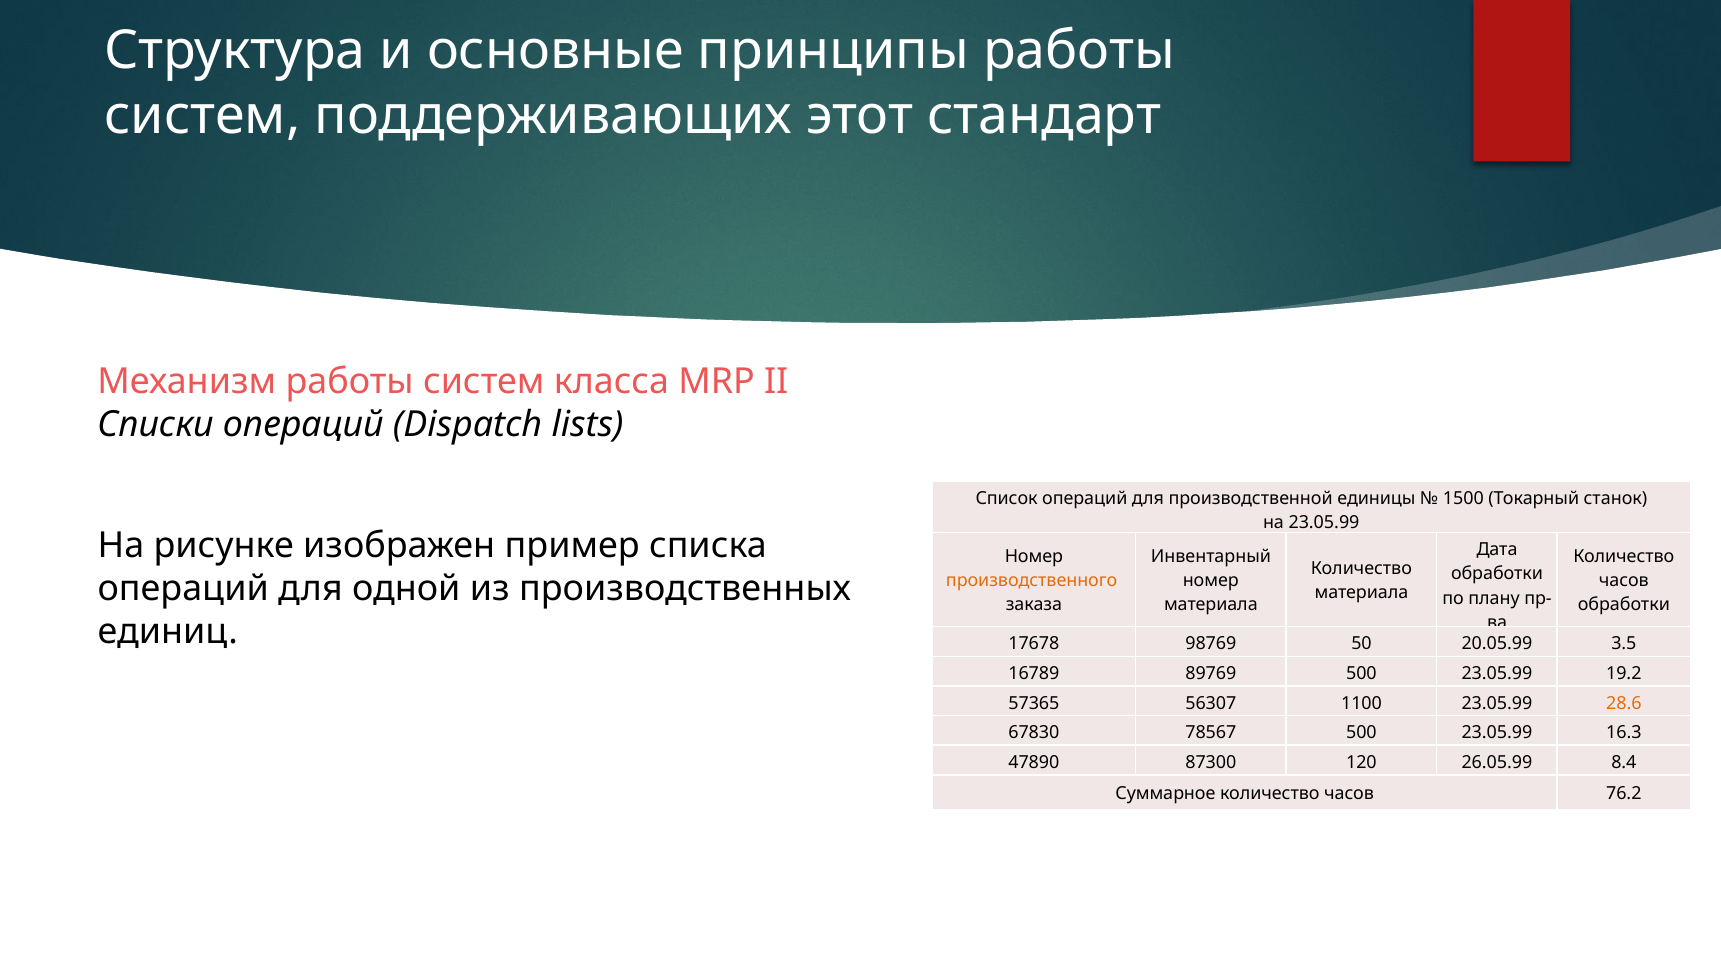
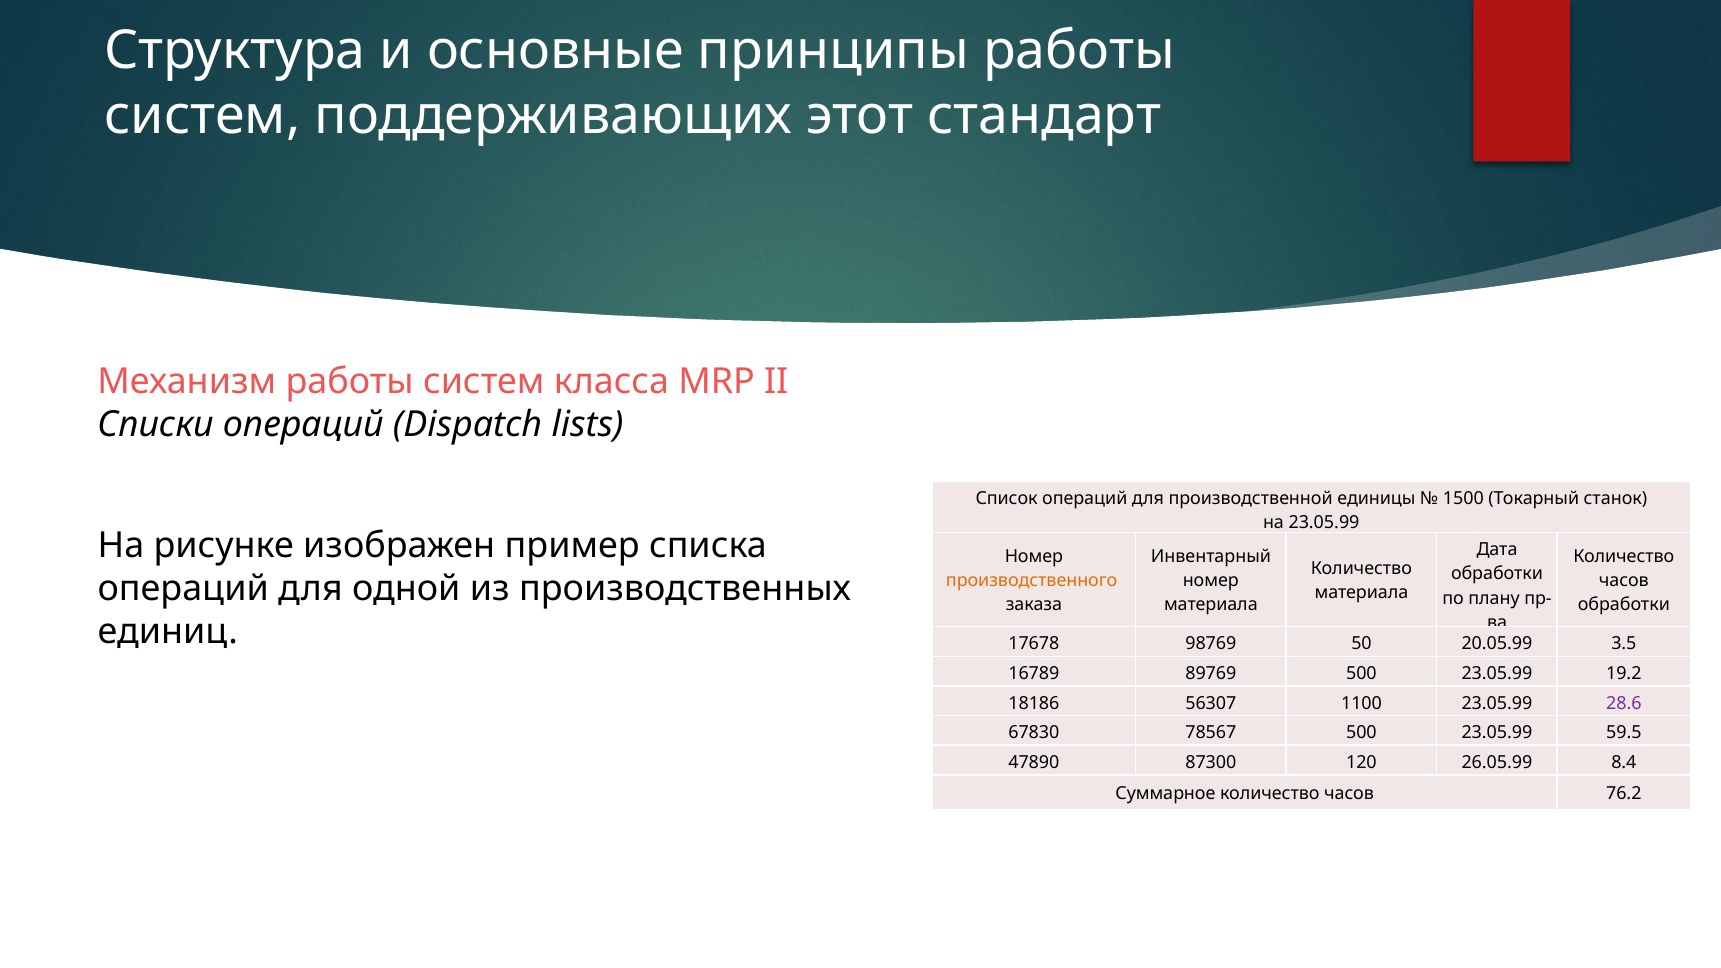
57365: 57365 -> 18186
28.6 colour: orange -> purple
16.3: 16.3 -> 59.5
